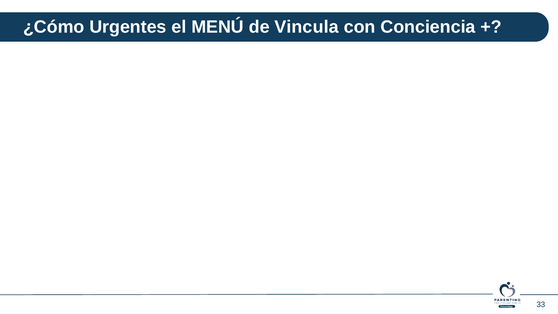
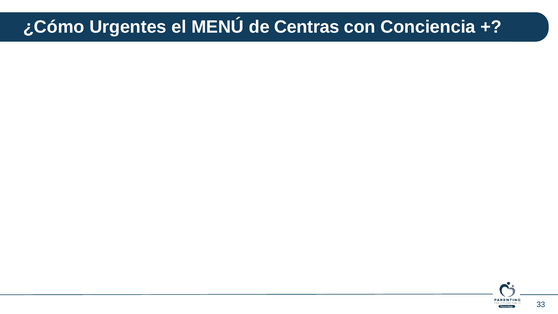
Vincula: Vincula -> Centras
